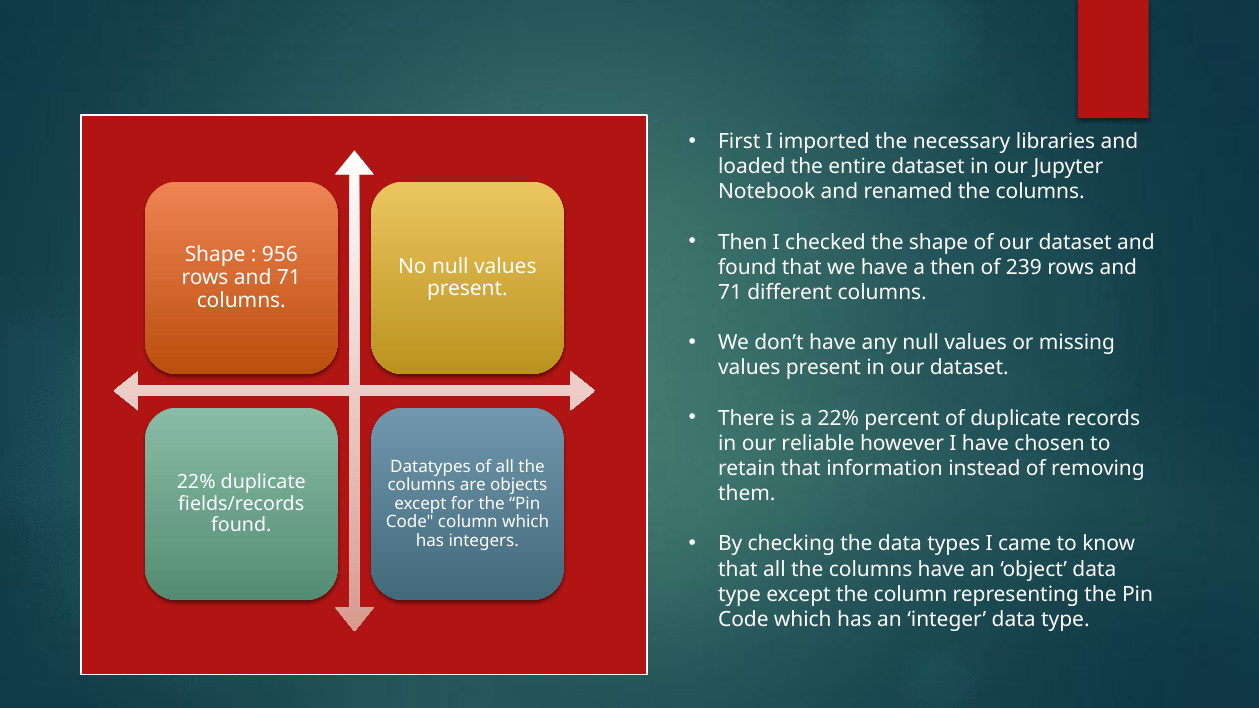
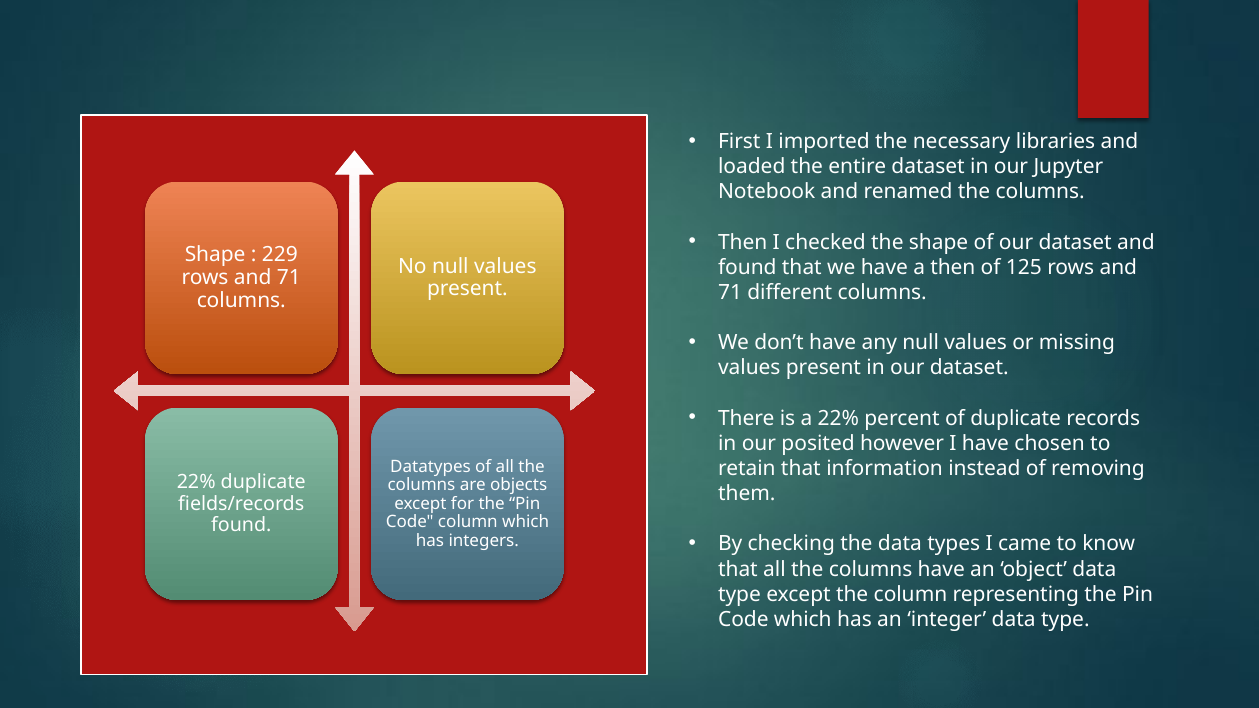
956: 956 -> 229
239: 239 -> 125
reliable: reliable -> posited
